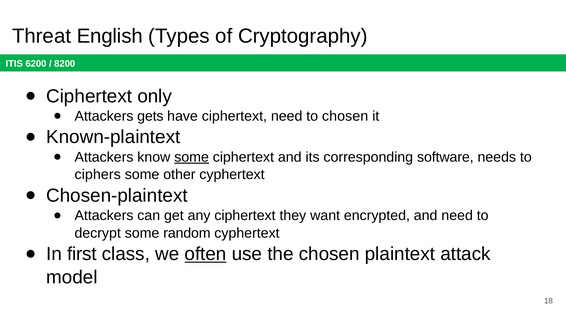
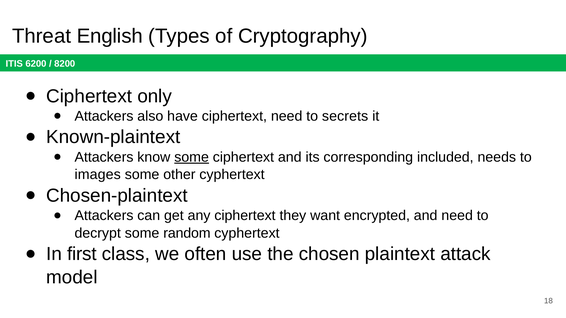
gets: gets -> also
to chosen: chosen -> secrets
software: software -> included
ciphers: ciphers -> images
often underline: present -> none
